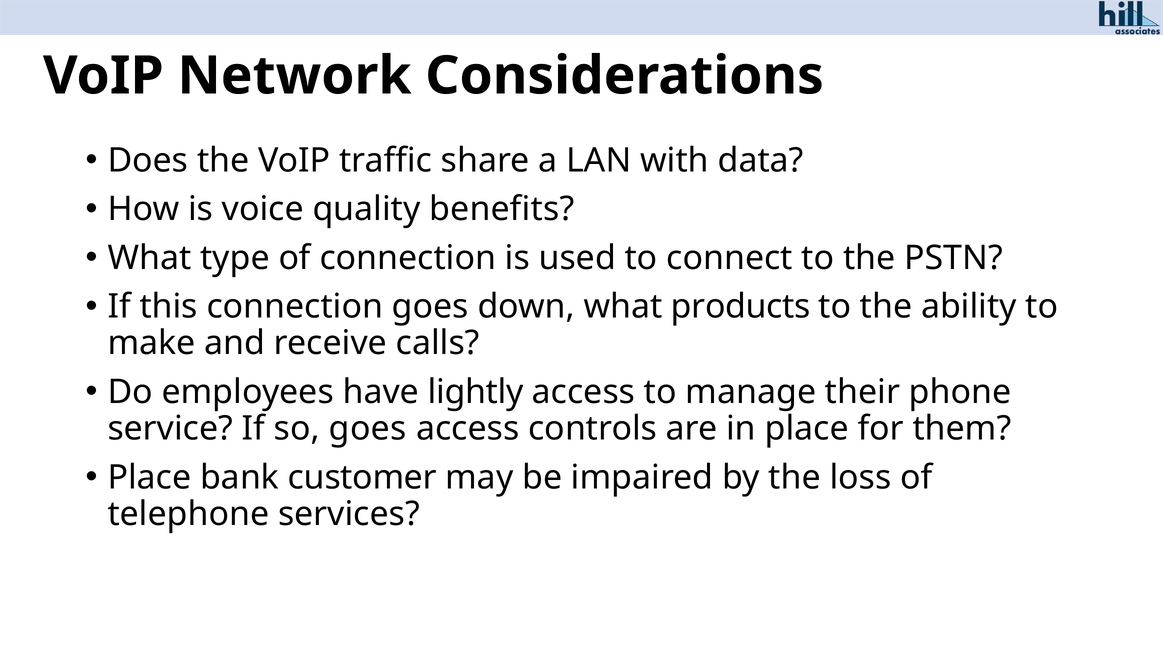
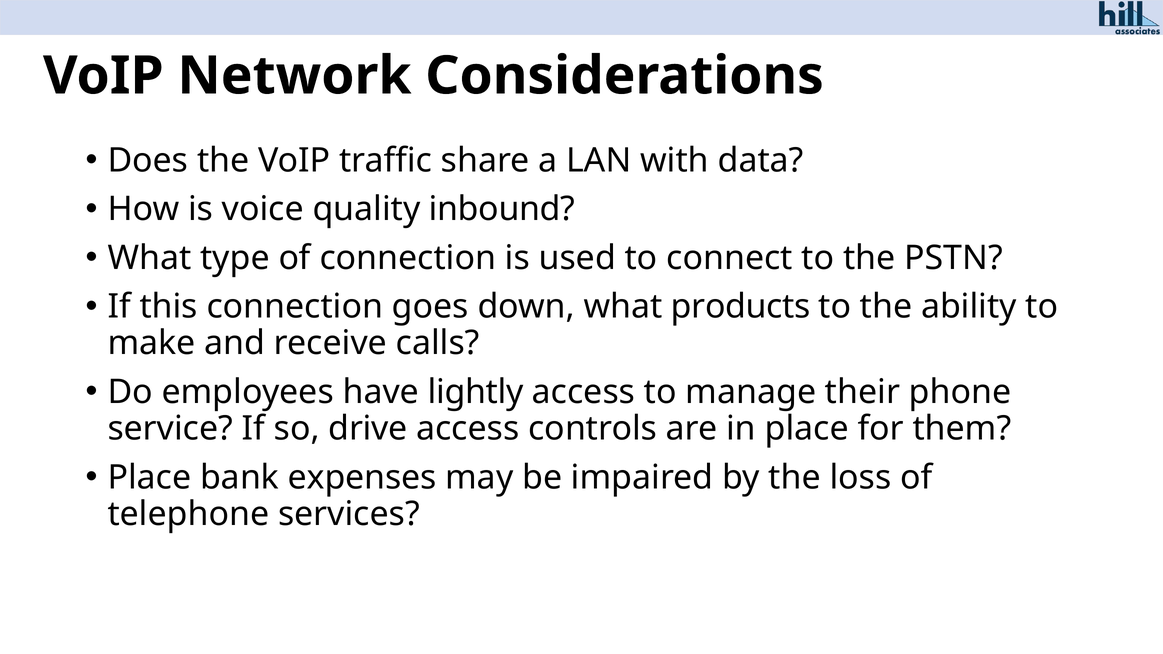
benefits: benefits -> inbound
so goes: goes -> drive
customer: customer -> expenses
